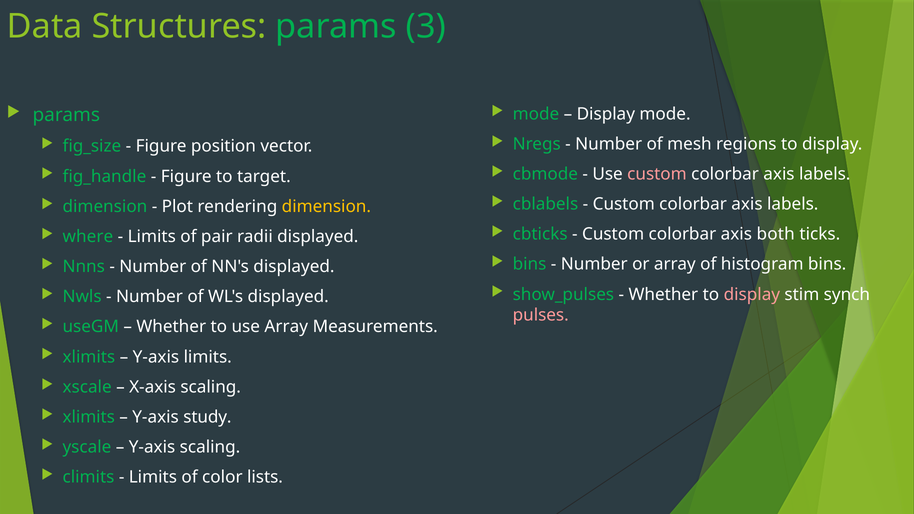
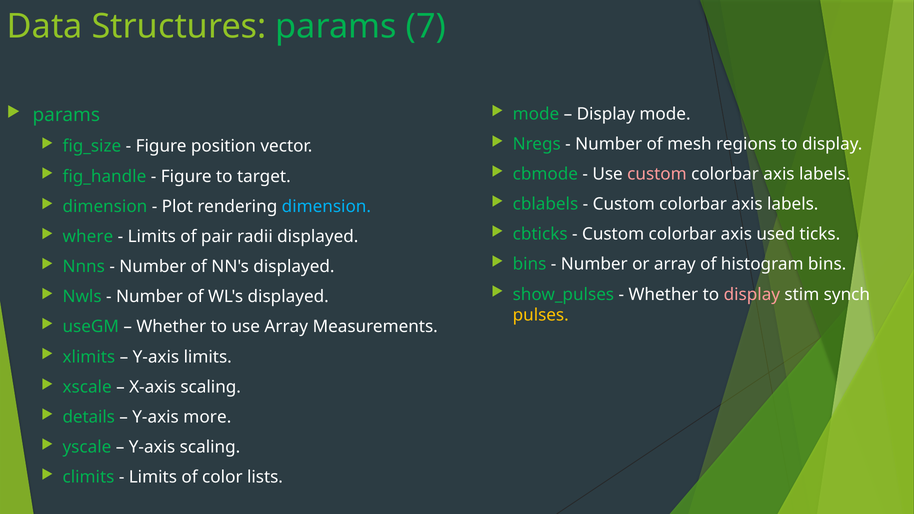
3: 3 -> 7
dimension at (326, 207) colour: yellow -> light blue
both: both -> used
pulses colour: pink -> yellow
xlimits at (89, 417): xlimits -> details
study: study -> more
